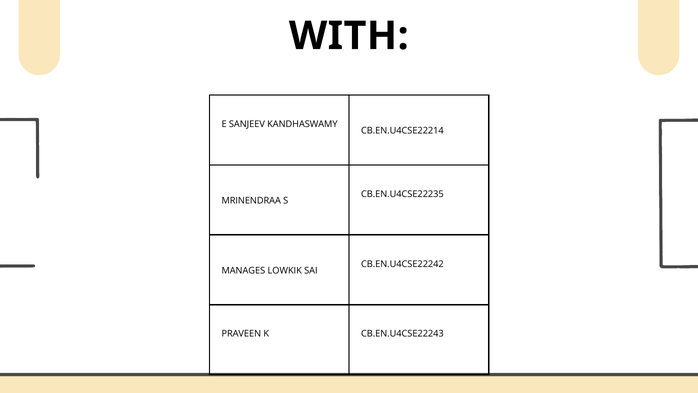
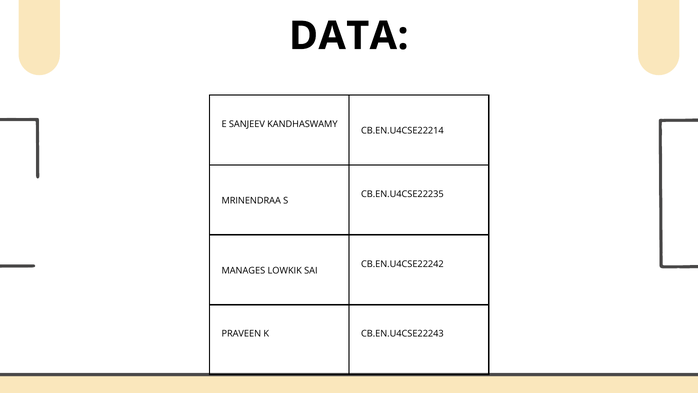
WITH: WITH -> DATA
